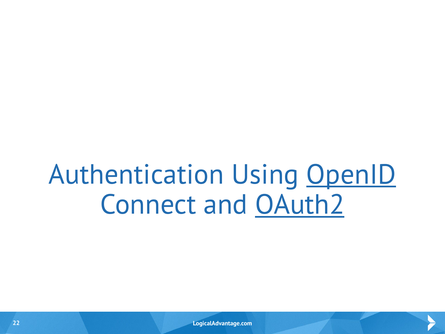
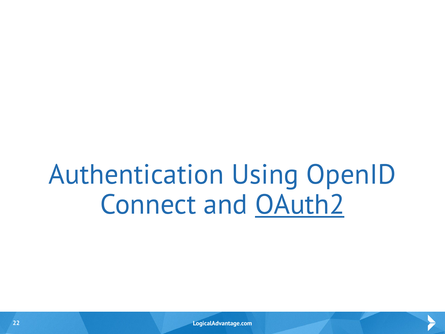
OpenID underline: present -> none
